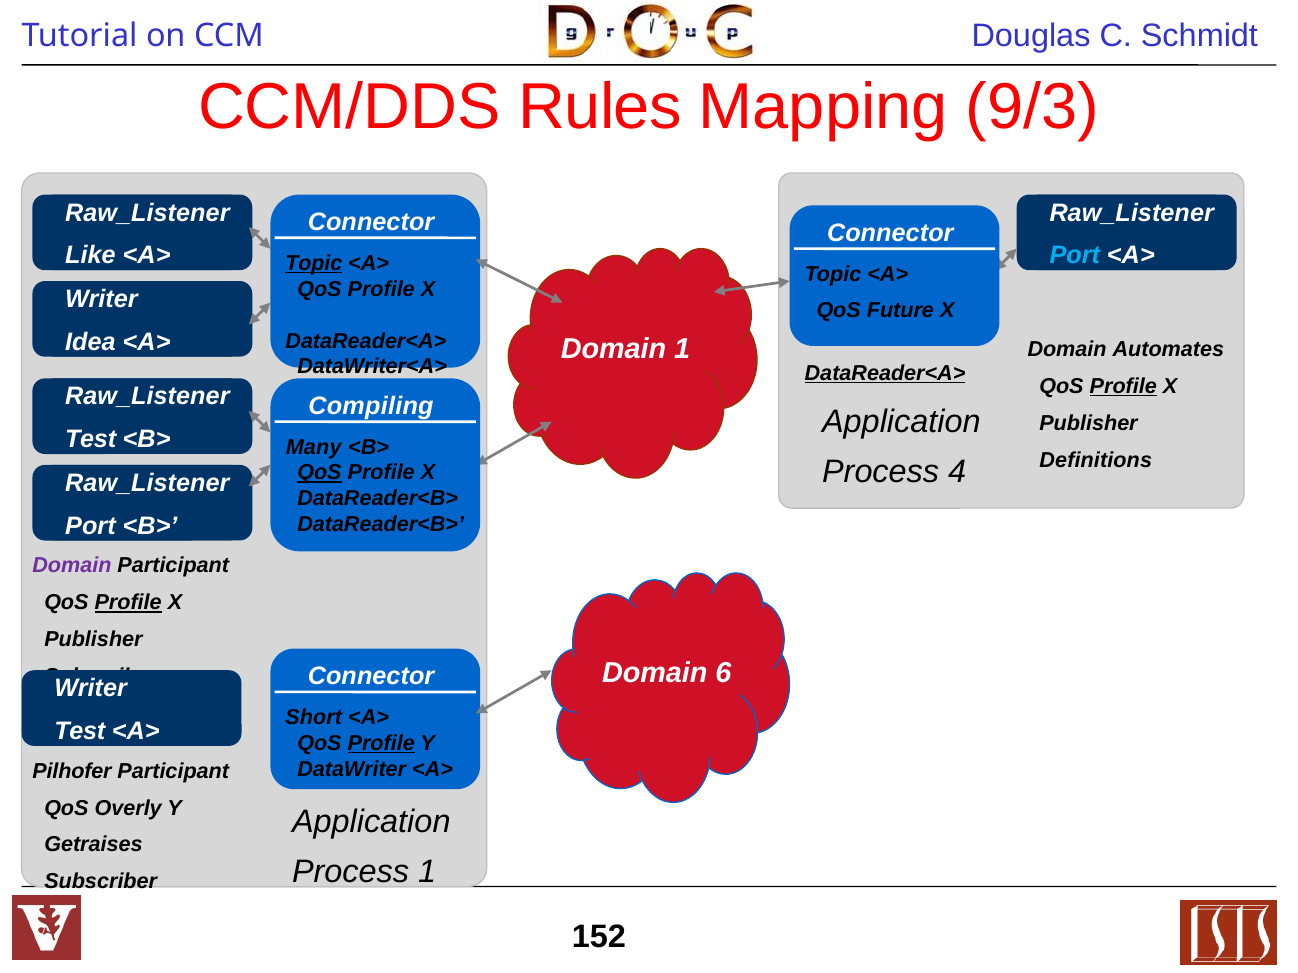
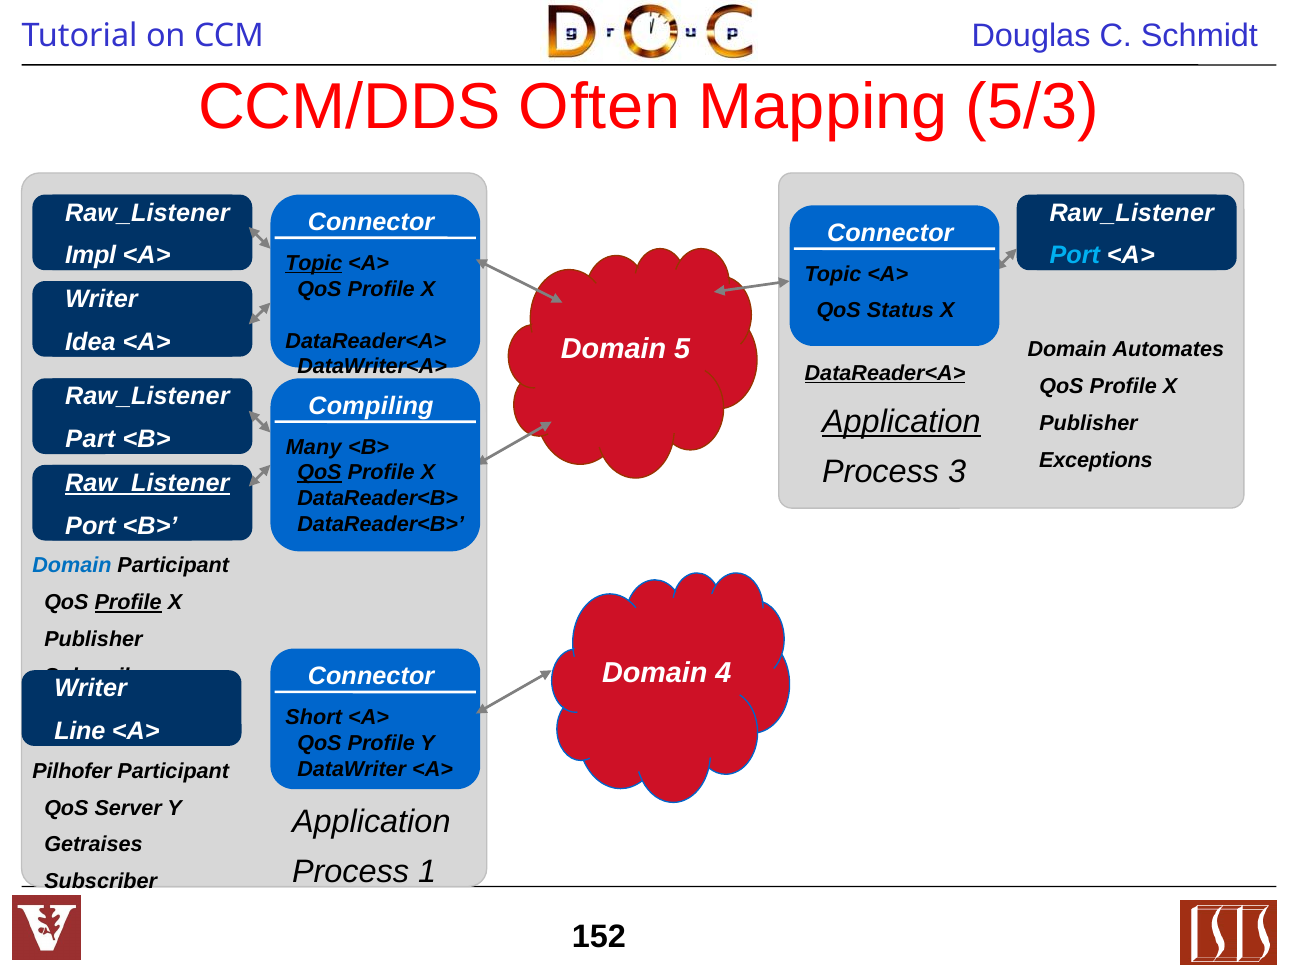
Rules: Rules -> Often
9/3: 9/3 -> 5/3
Like: Like -> Impl
Future: Future -> Status
Domain 1: 1 -> 5
Profile at (1123, 387) underline: present -> none
Application at (901, 422) underline: none -> present
Test at (91, 440): Test -> Part
Definitions: Definitions -> Exceptions
4: 4 -> 3
Raw_Listener at (147, 483) underline: none -> present
Domain at (72, 566) colour: purple -> blue
6: 6 -> 4
Test at (80, 732): Test -> Line
Profile at (381, 743) underline: present -> none
Overly: Overly -> Server
